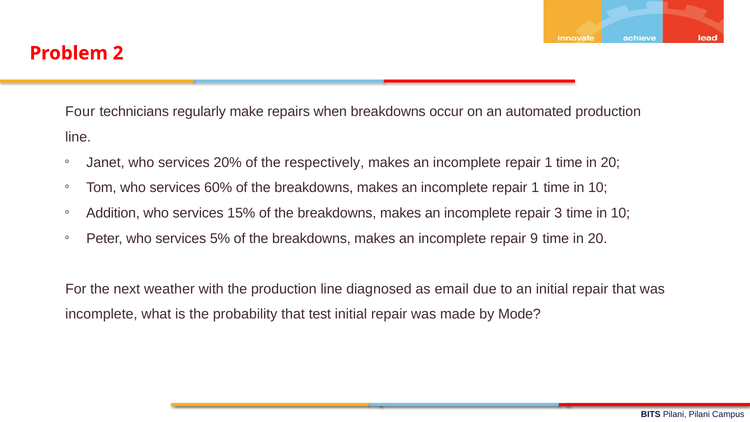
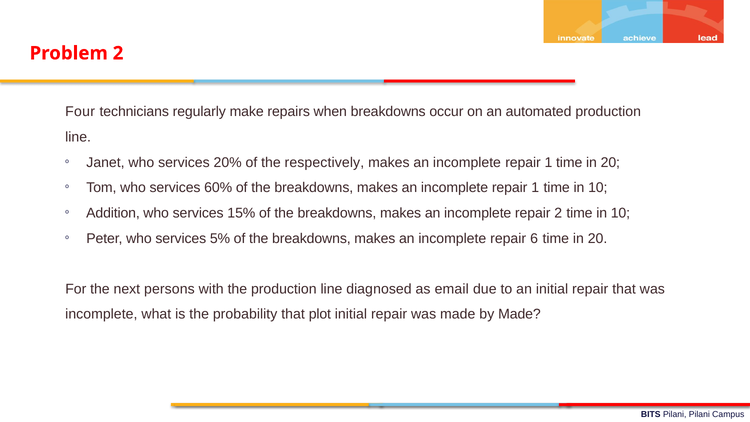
repair 3: 3 -> 2
9: 9 -> 6
weather: weather -> persons
test: test -> plot
by Mode: Mode -> Made
